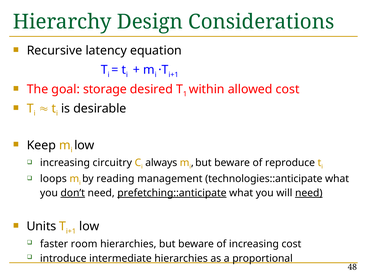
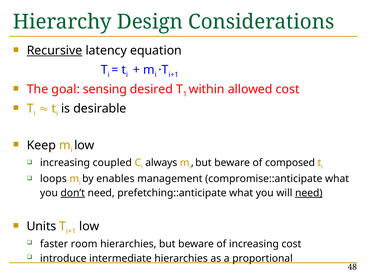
Recursive underline: none -> present
storage: storage -> sensing
circuitry: circuitry -> coupled
reproduce: reproduce -> composed
reading: reading -> enables
technologies::anticipate: technologies::anticipate -> compromise::anticipate
prefetching::anticipate underline: present -> none
